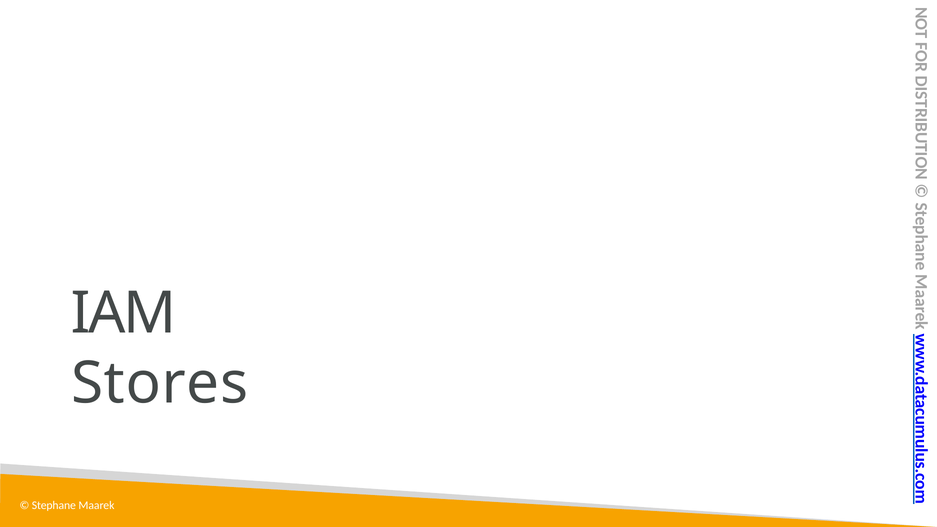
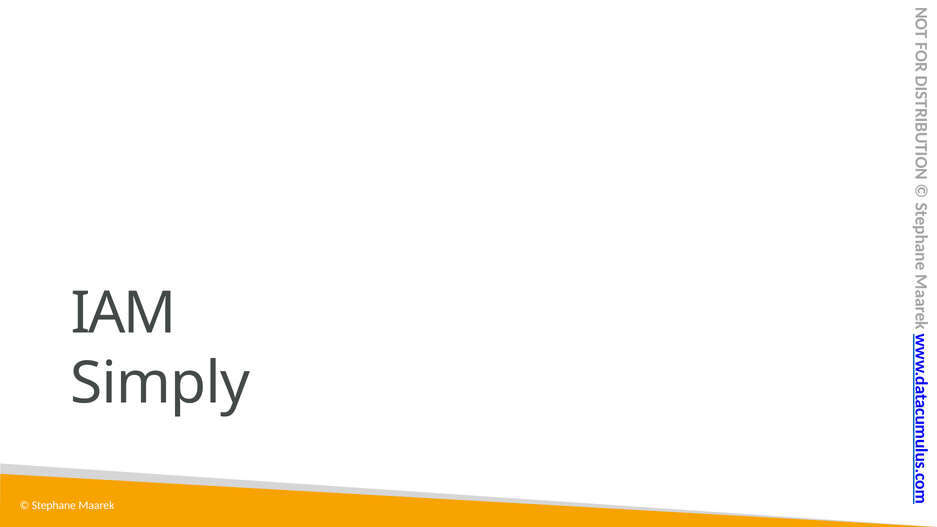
Stores: Stores -> Simply
